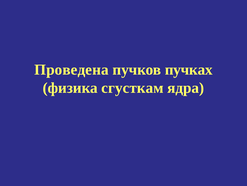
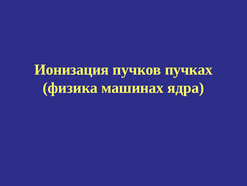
Проведена: Проведена -> Ионизация
сгусткам: сгусткам -> машинах
